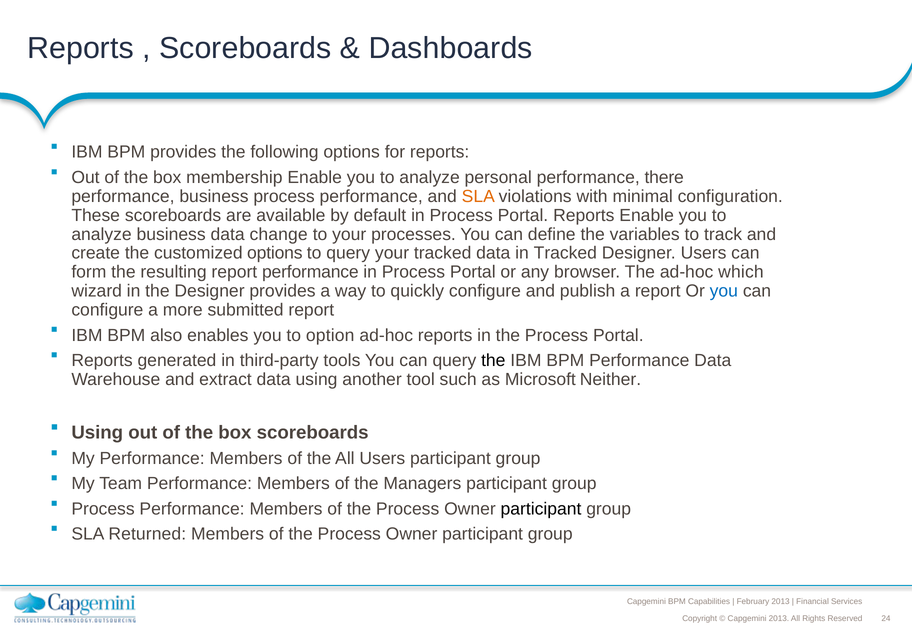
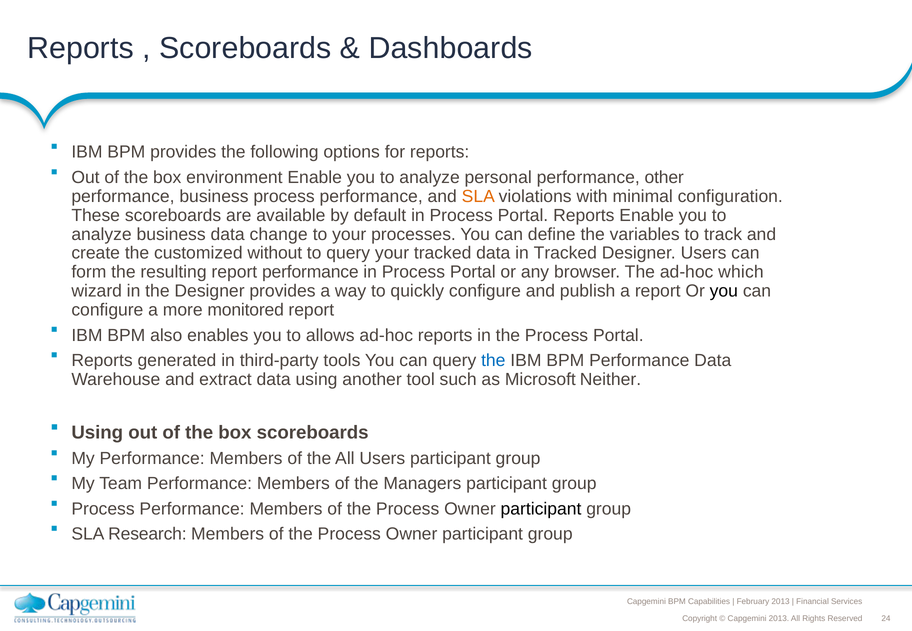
membership: membership -> environment
there: there -> other
customized options: options -> without
you at (724, 291) colour: blue -> black
submitted: submitted -> monitored
option: option -> allows
the at (493, 361) colour: black -> blue
Returned: Returned -> Research
